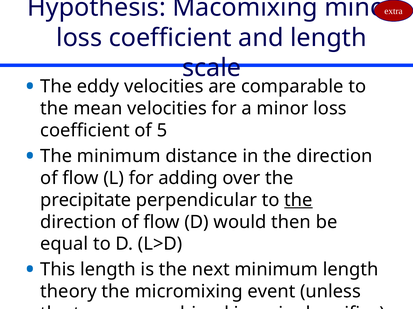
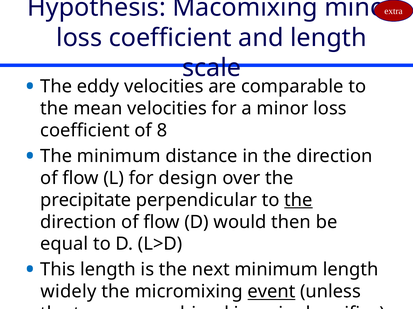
5: 5 -> 8
adding: adding -> design
theory: theory -> widely
event underline: none -> present
